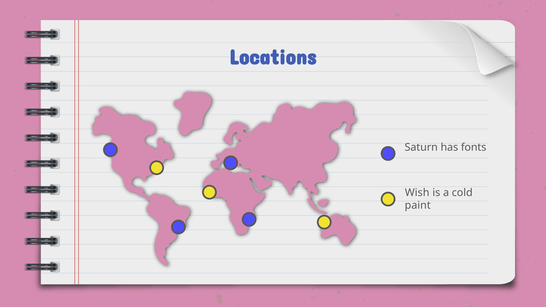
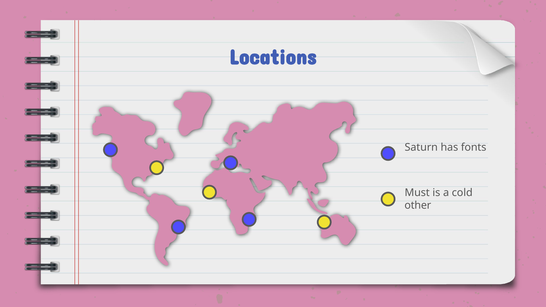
Wish: Wish -> Must
paint: paint -> other
